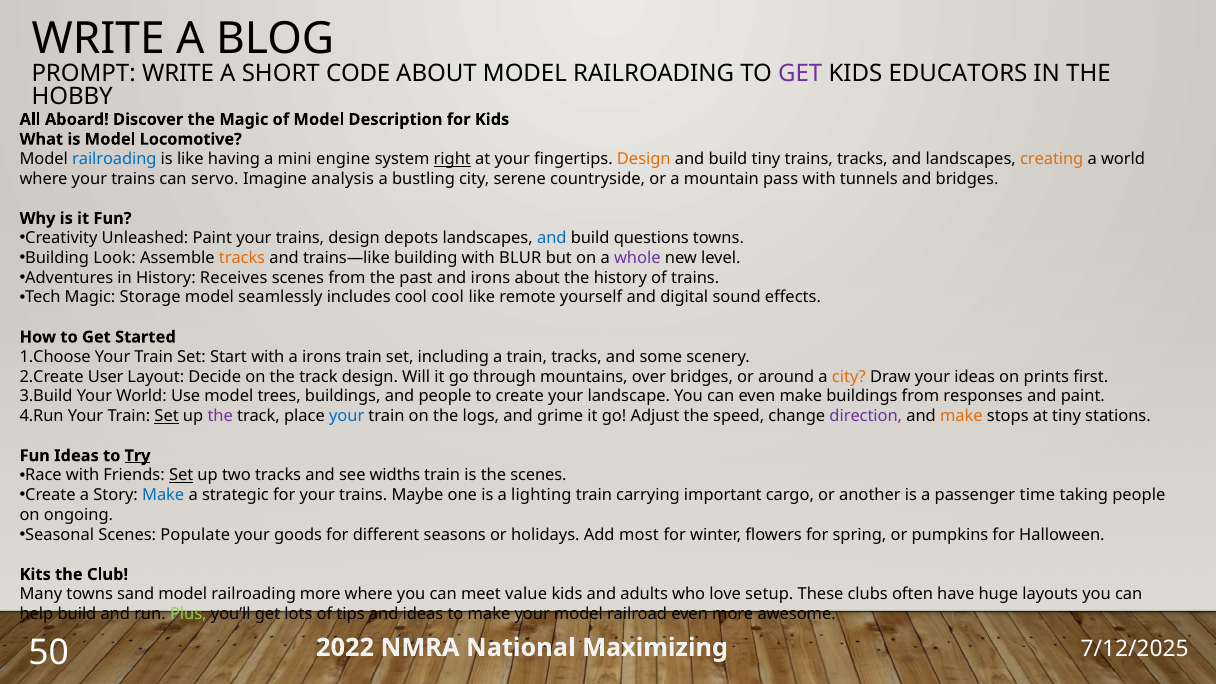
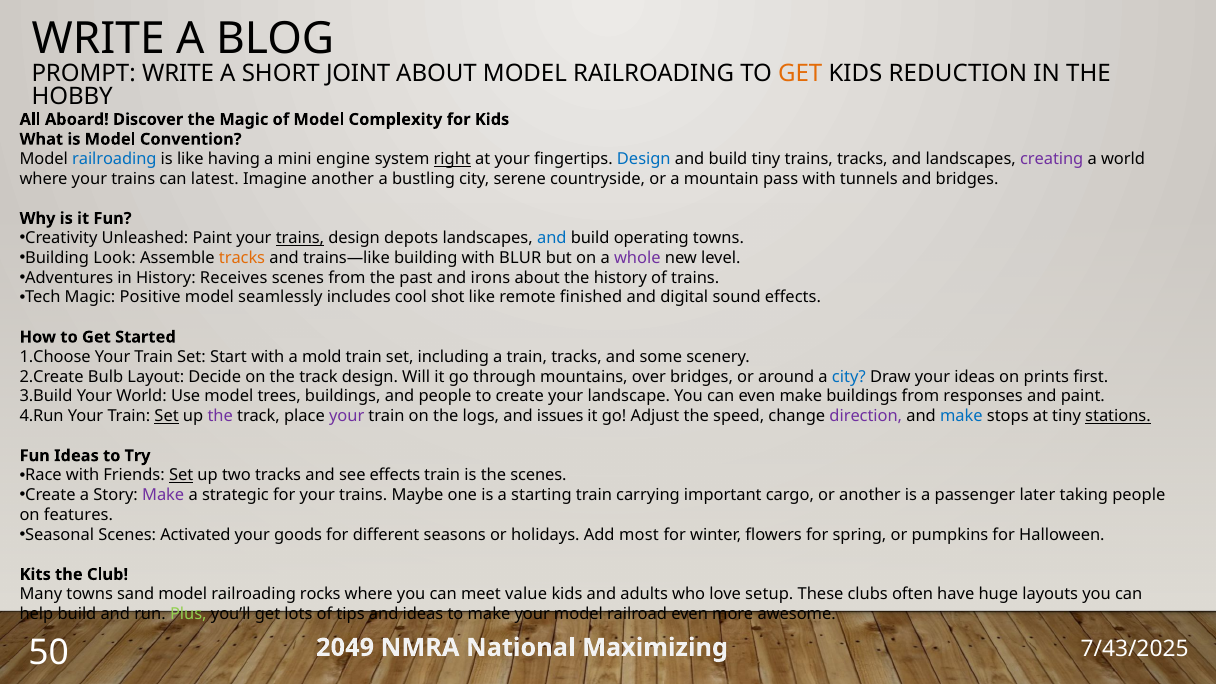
CODE: CODE -> JOINT
GET at (800, 73) colour: purple -> orange
EDUCATORS: EDUCATORS -> REDUCTION
Description: Description -> Complexity
Locomotive: Locomotive -> Convention
Design at (644, 159) colour: orange -> blue
creating colour: orange -> purple
servo: servo -> latest
Imagine analysis: analysis -> another
trains at (300, 238) underline: none -> present
questions: questions -> operating
Storage: Storage -> Positive
cool cool: cool -> shot
yourself: yourself -> finished
a irons: irons -> mold
User: User -> Bulb
city at (849, 377) colour: orange -> blue
your at (347, 416) colour: blue -> purple
grime: grime -> issues
make at (961, 416) colour: orange -> blue
stations underline: none -> present
Try underline: present -> none
see widths: widths -> effects
Make at (163, 495) colour: blue -> purple
lighting: lighting -> starting
time: time -> later
ongoing: ongoing -> features
Populate: Populate -> Activated
railroading more: more -> rocks
7/12/2025: 7/12/2025 -> 7/43/2025
2022: 2022 -> 2049
